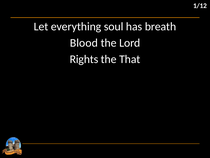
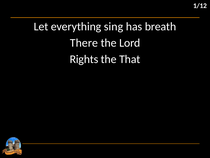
soul: soul -> sing
Blood: Blood -> There
